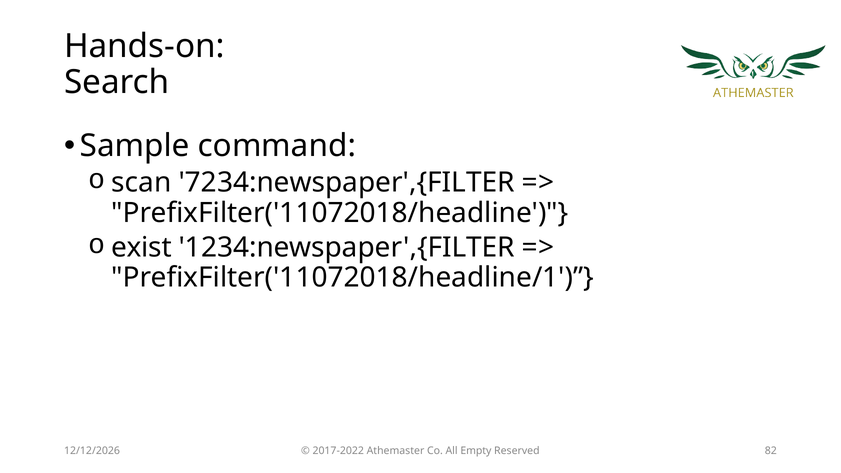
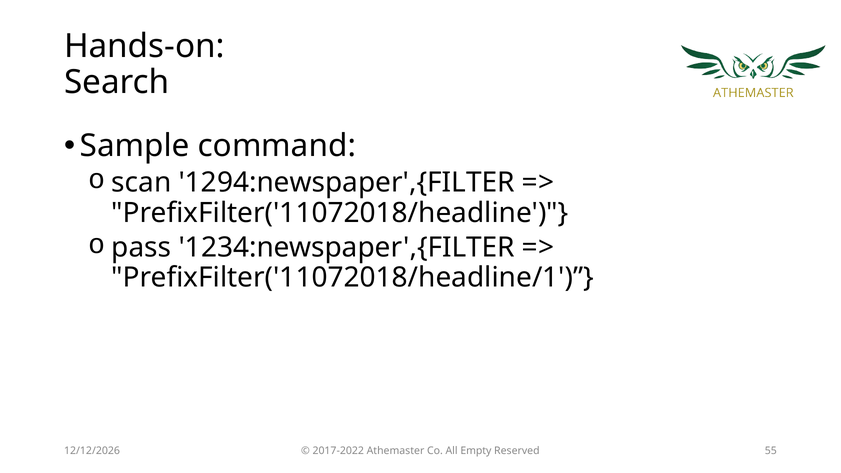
7234:newspaper',{FILTER: 7234:newspaper',{FILTER -> 1294:newspaper',{FILTER
exist: exist -> pass
82: 82 -> 55
